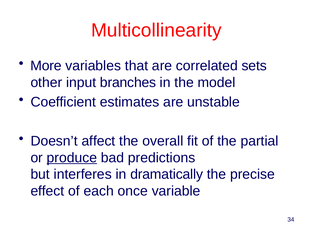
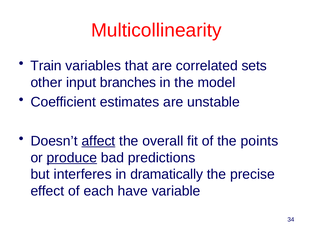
More: More -> Train
affect underline: none -> present
partial: partial -> points
once: once -> have
